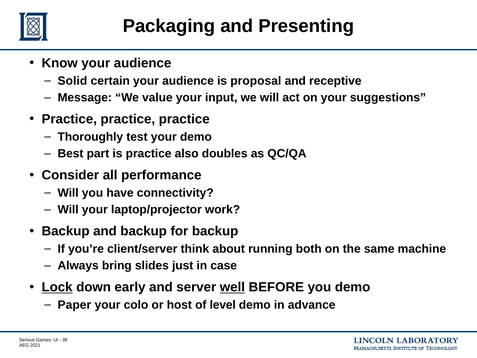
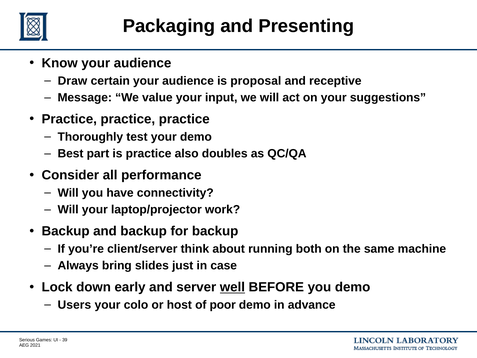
Solid: Solid -> Draw
Lock underline: present -> none
Paper: Paper -> Users
level: level -> poor
